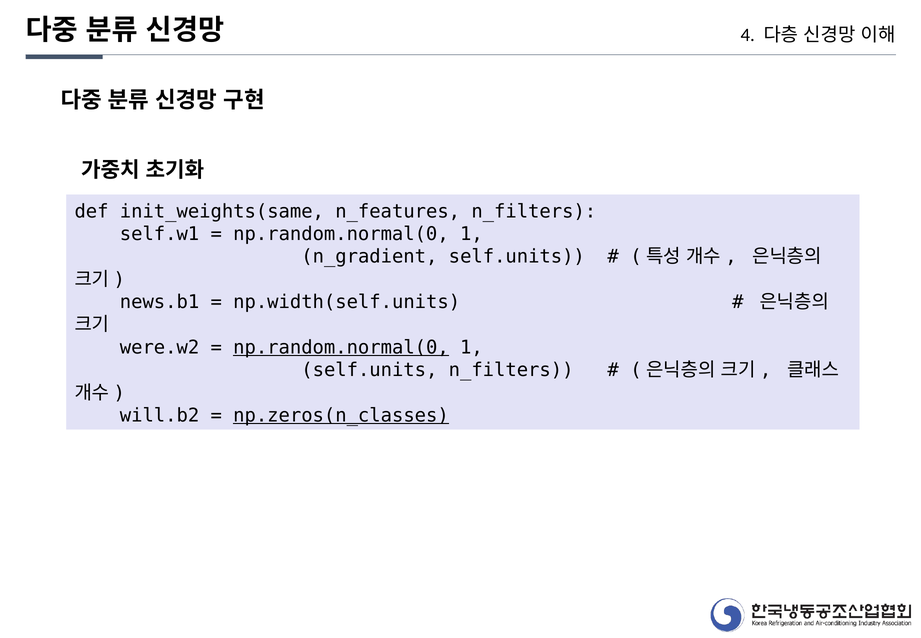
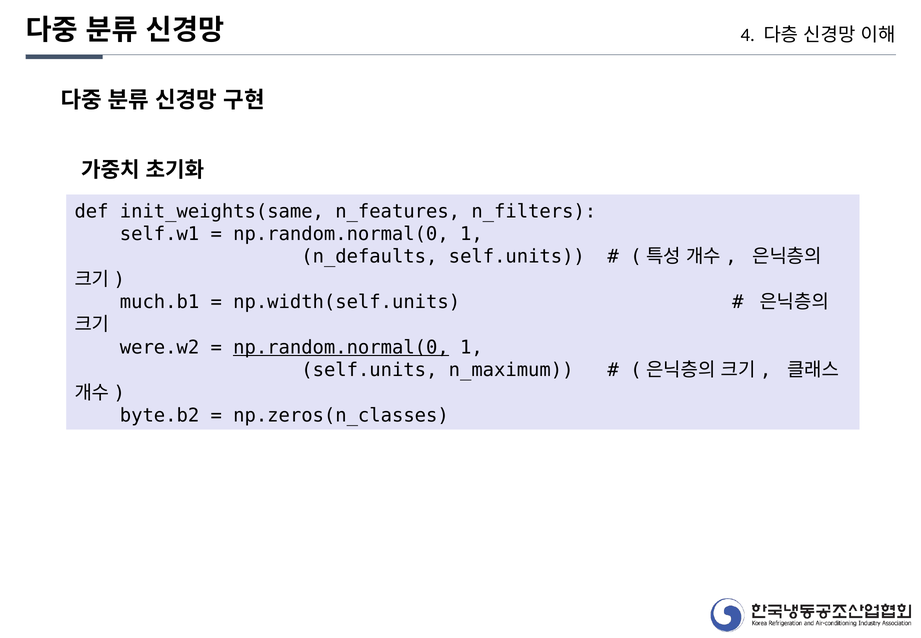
n_gradient: n_gradient -> n_defaults
news.b1: news.b1 -> much.b1
self.units n_filters: n_filters -> n_maximum
will.b2: will.b2 -> byte.b2
np.zeros(n_classes underline: present -> none
